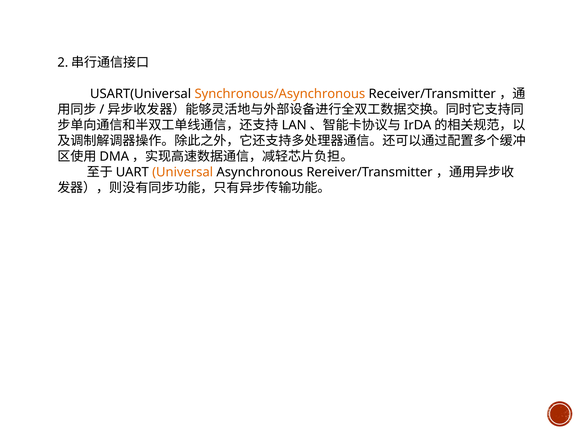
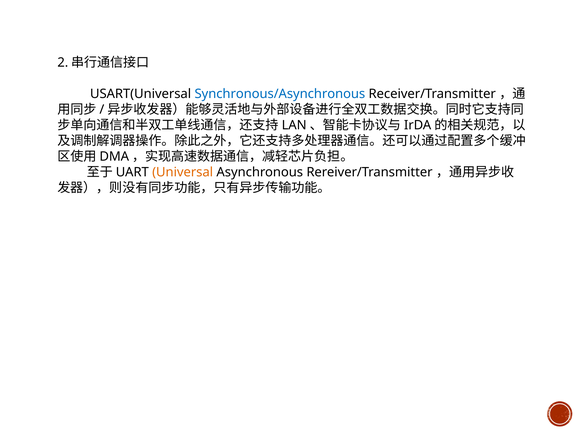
Synchronous/Asynchronous colour: orange -> blue
